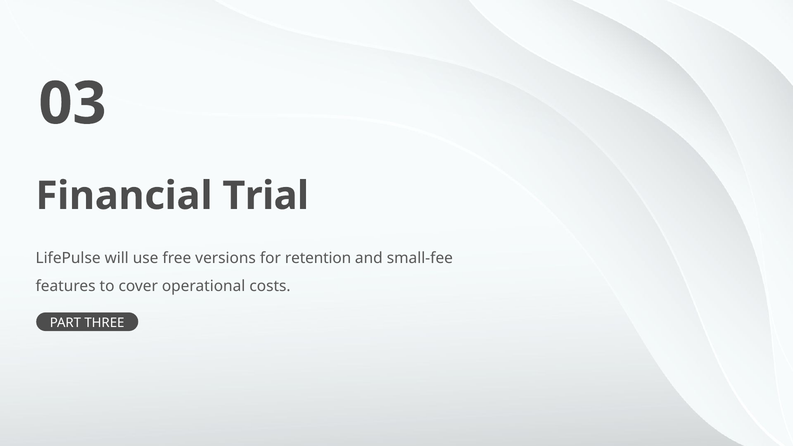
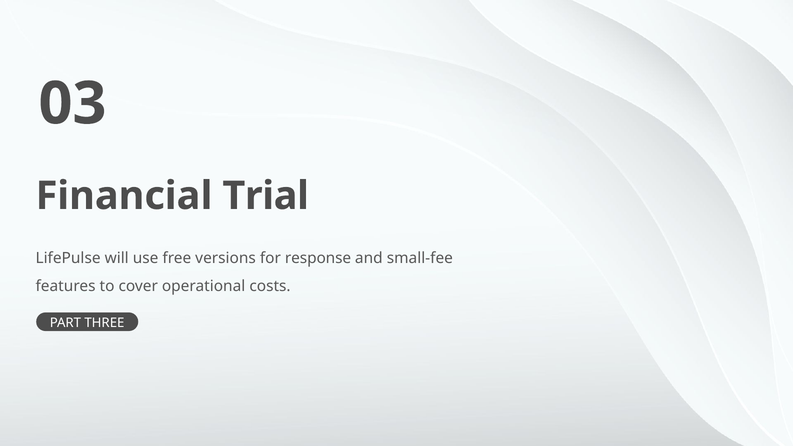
retention: retention -> response
